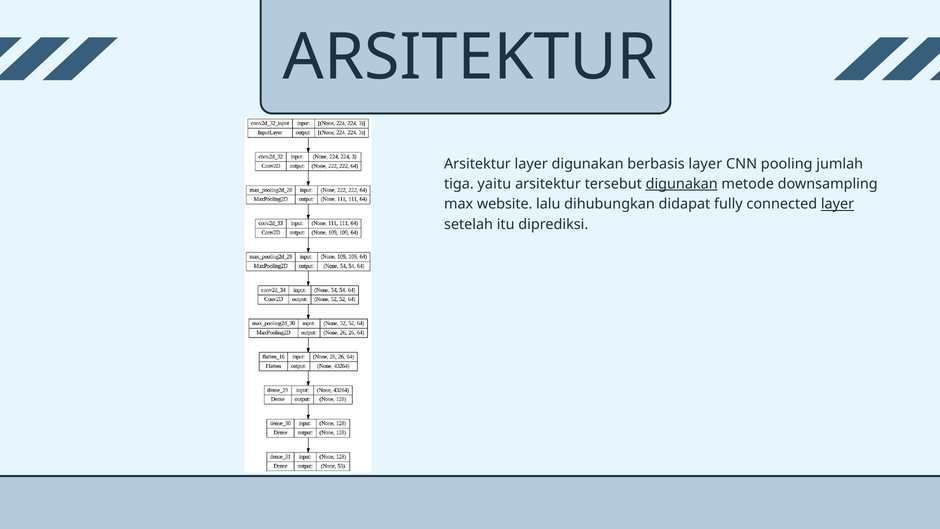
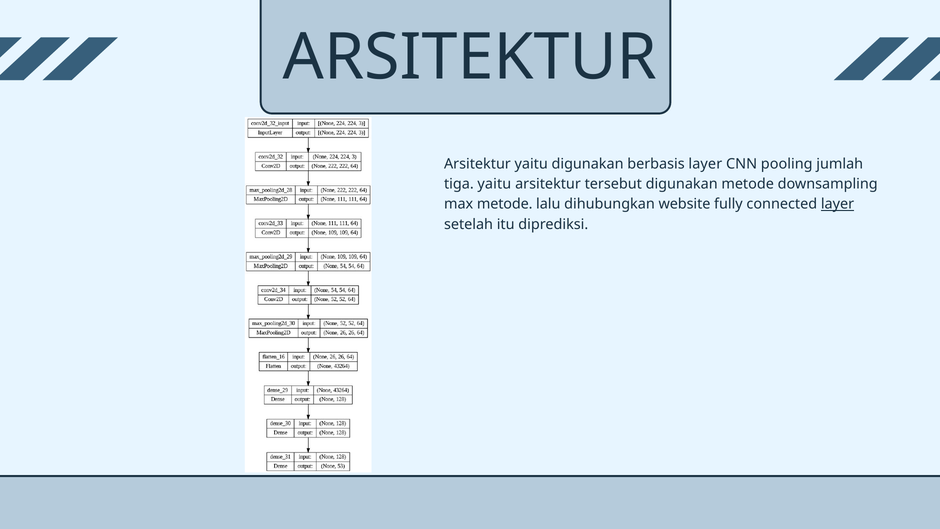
Arsitektur layer: layer -> yaitu
digunakan at (682, 184) underline: present -> none
max website: website -> metode
didapat: didapat -> website
